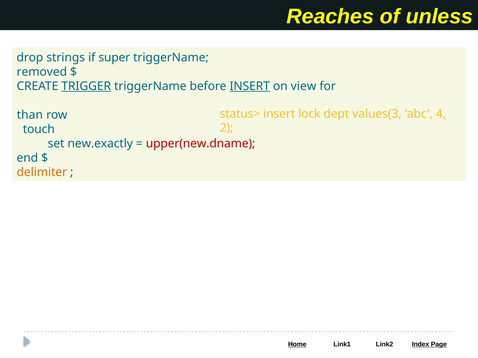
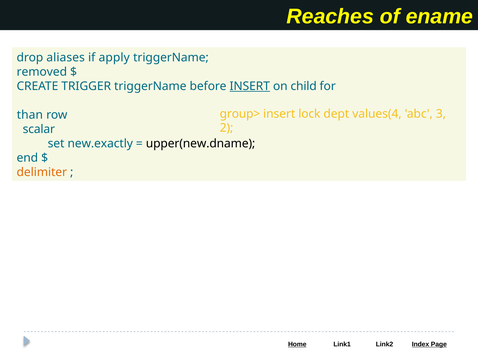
unless: unless -> ename
strings: strings -> aliases
super: super -> apply
TRIGGER underline: present -> none
view: view -> child
status>: status> -> group>
values(3: values(3 -> values(4
4: 4 -> 3
touch: touch -> scalar
upper(new.dname colour: red -> black
